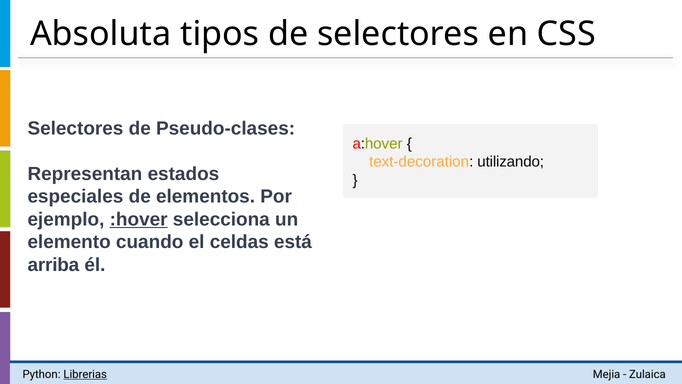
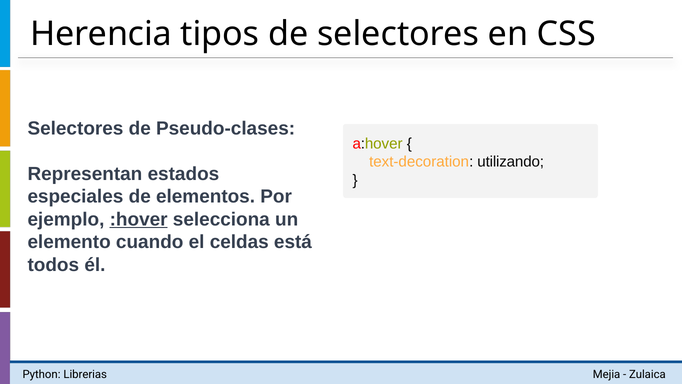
Absoluta: Absoluta -> Herencia
arriba: arriba -> todos
Librerias underline: present -> none
